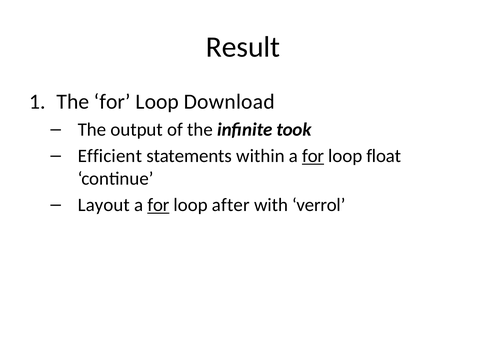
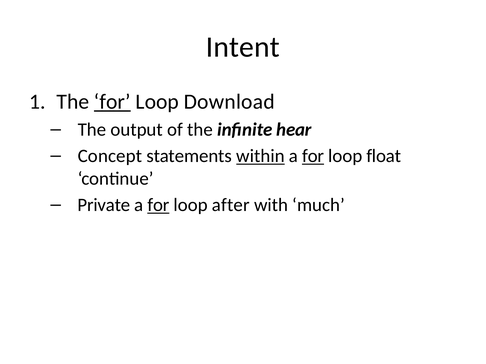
Result: Result -> Intent
for at (112, 102) underline: none -> present
took: took -> hear
Efficient: Efficient -> Concept
within underline: none -> present
Layout: Layout -> Private
verrol: verrol -> much
